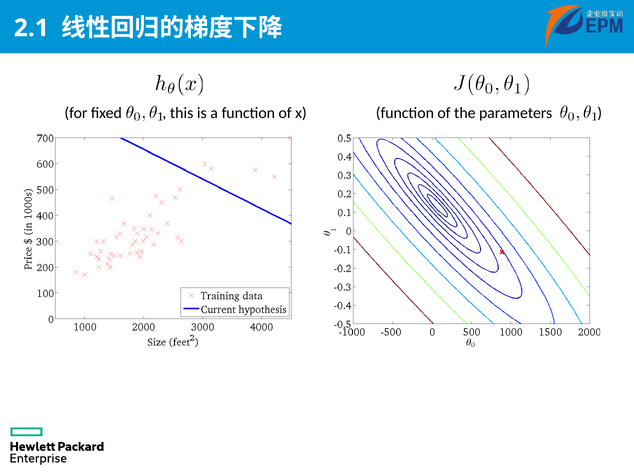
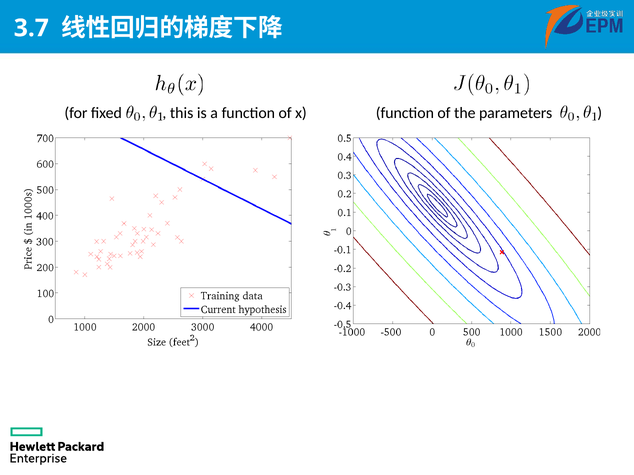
2.1: 2.1 -> 3.7
